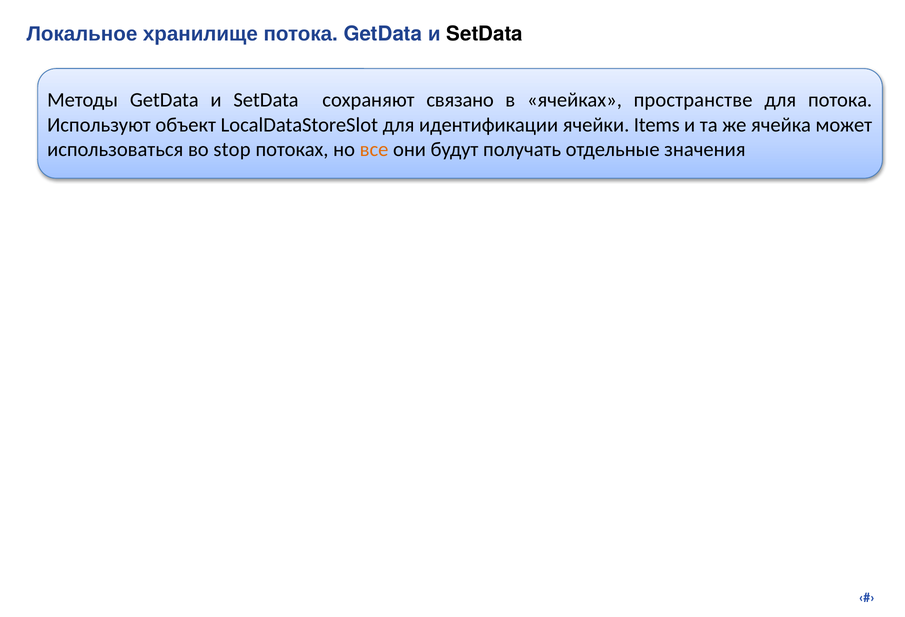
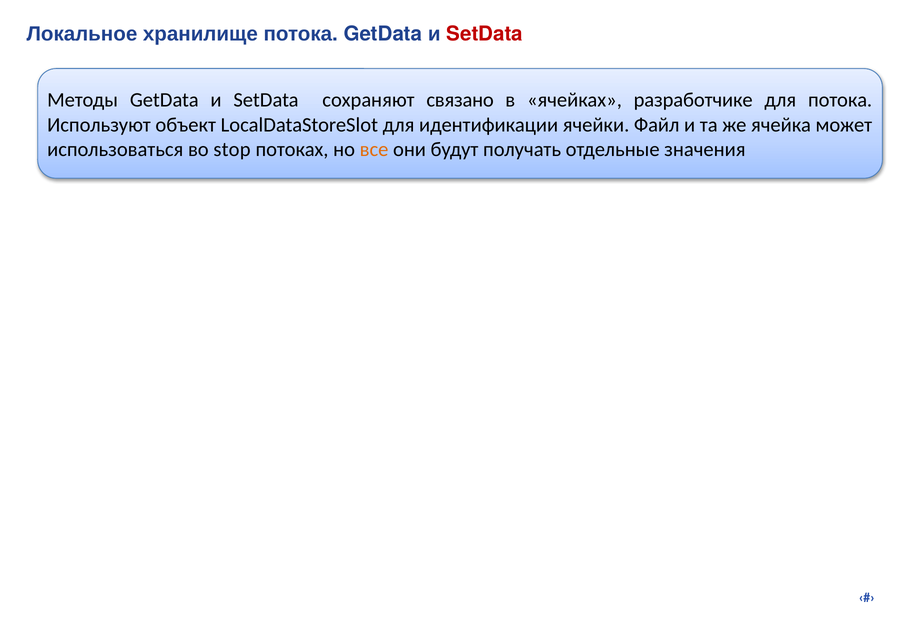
SetData at (485, 34) colour: black -> red
пространстве: пространстве -> разработчике
Items: Items -> Файл
